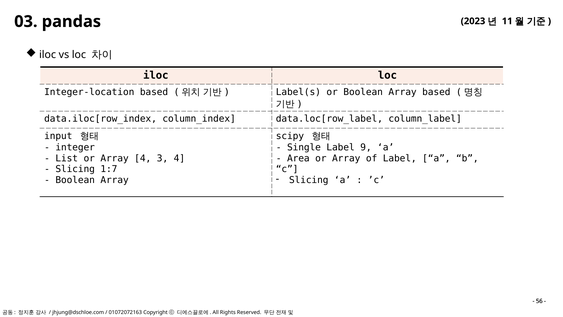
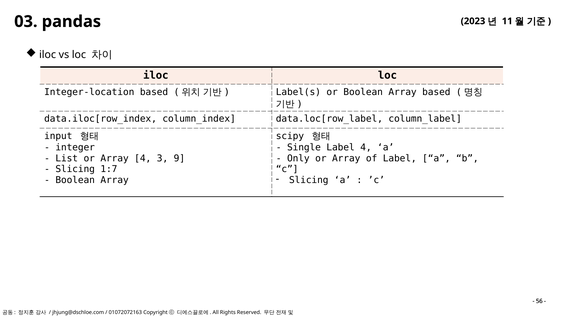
Label 9: 9 -> 4
3 4: 4 -> 9
Area: Area -> Only
